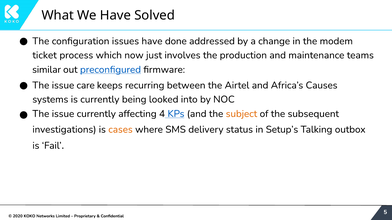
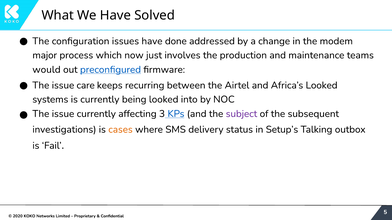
ticket: ticket -> major
similar: similar -> would
Africa’s Causes: Causes -> Looked
4: 4 -> 3
subject colour: orange -> purple
